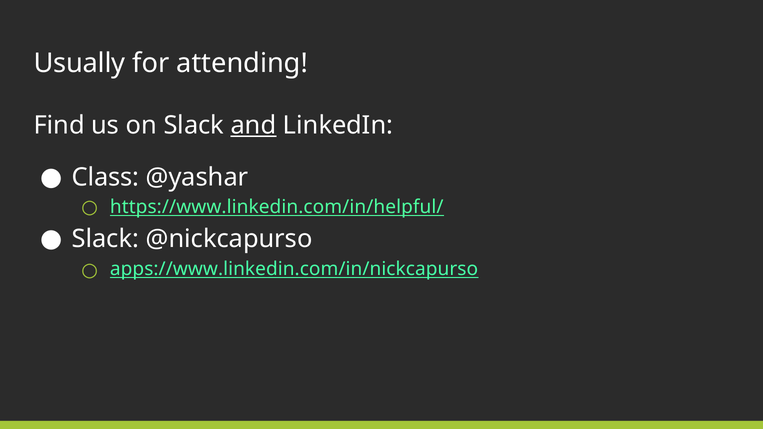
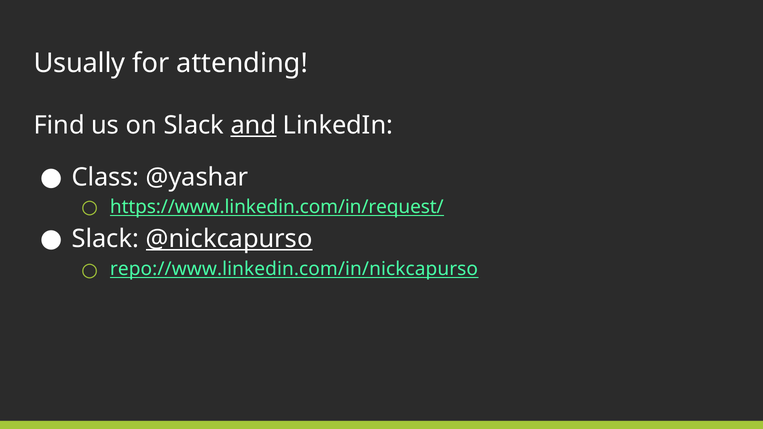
https://www.linkedin.com/in/helpful/: https://www.linkedin.com/in/helpful/ -> https://www.linkedin.com/in/request/
@nickcapurso underline: none -> present
apps://www.linkedin.com/in/nickcapurso: apps://www.linkedin.com/in/nickcapurso -> repo://www.linkedin.com/in/nickcapurso
